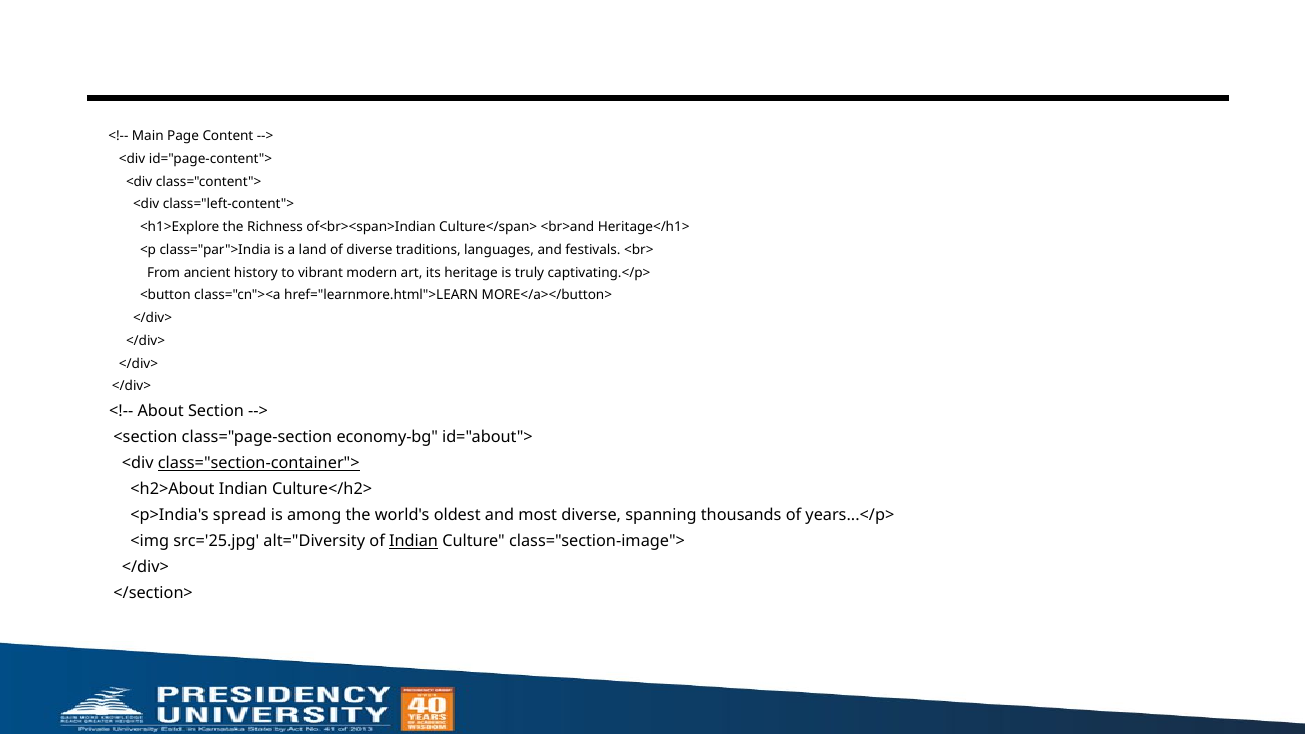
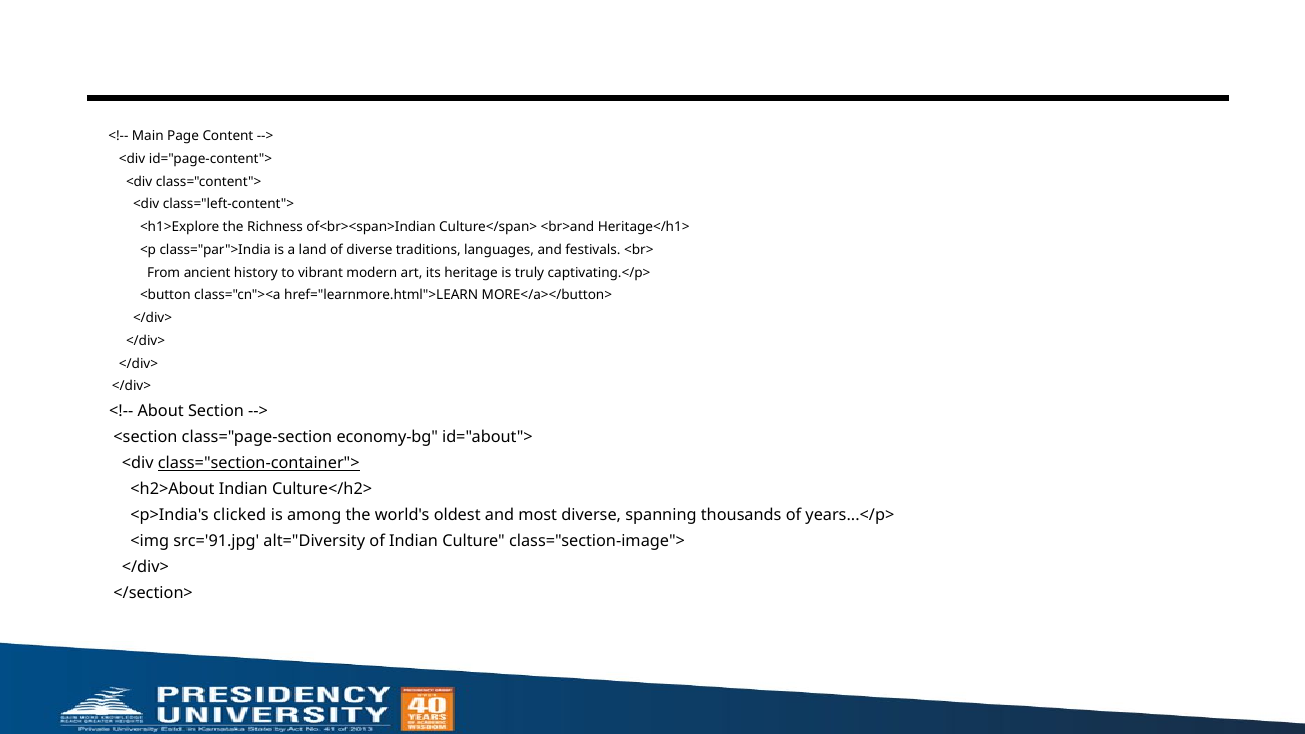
spread: spread -> clicked
src='25.jpg: src='25.jpg -> src='91.jpg
Indian at (414, 541) underline: present -> none
